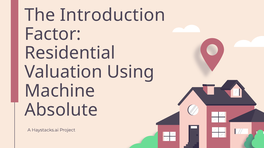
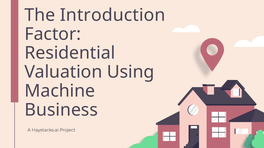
Absolute: Absolute -> Business
